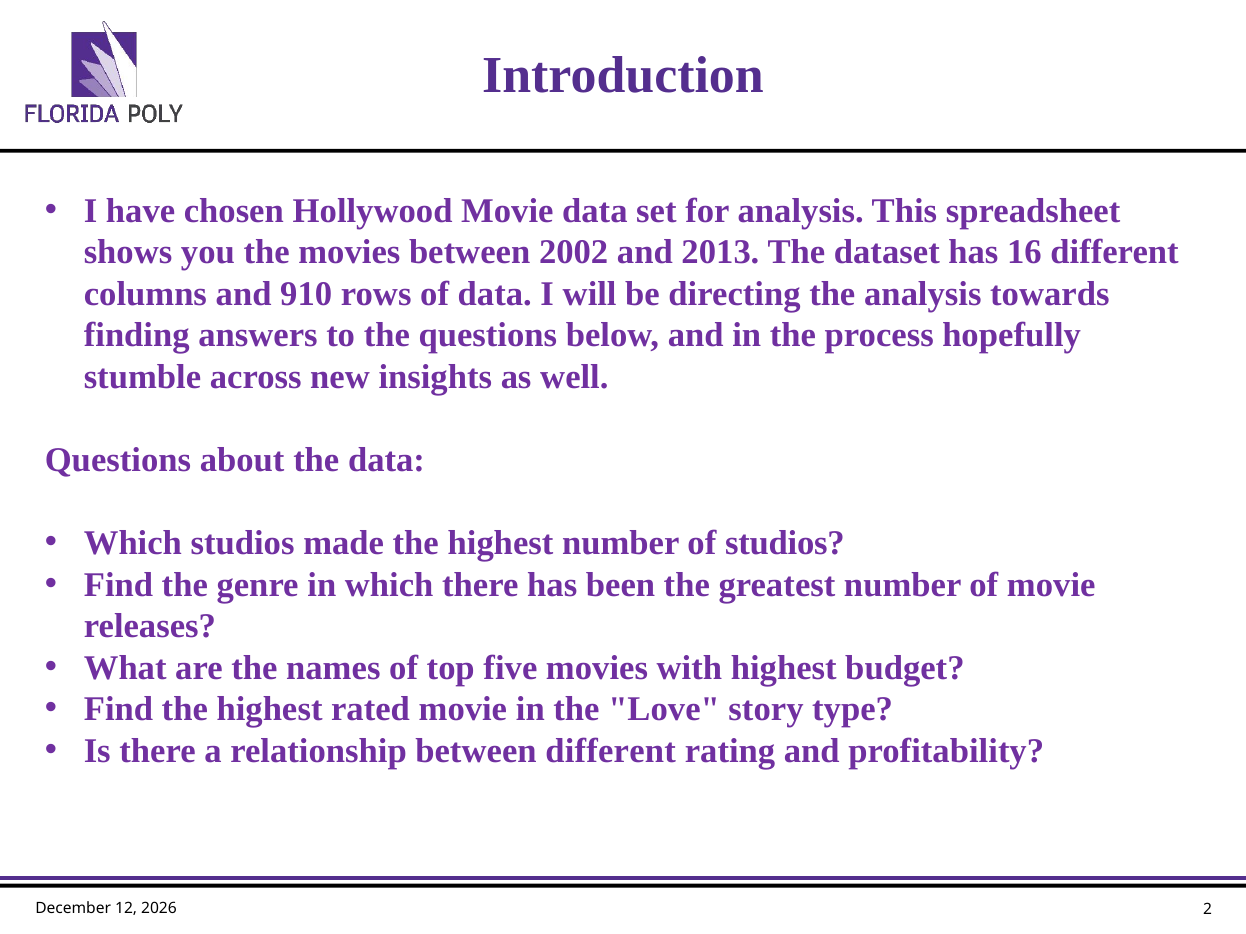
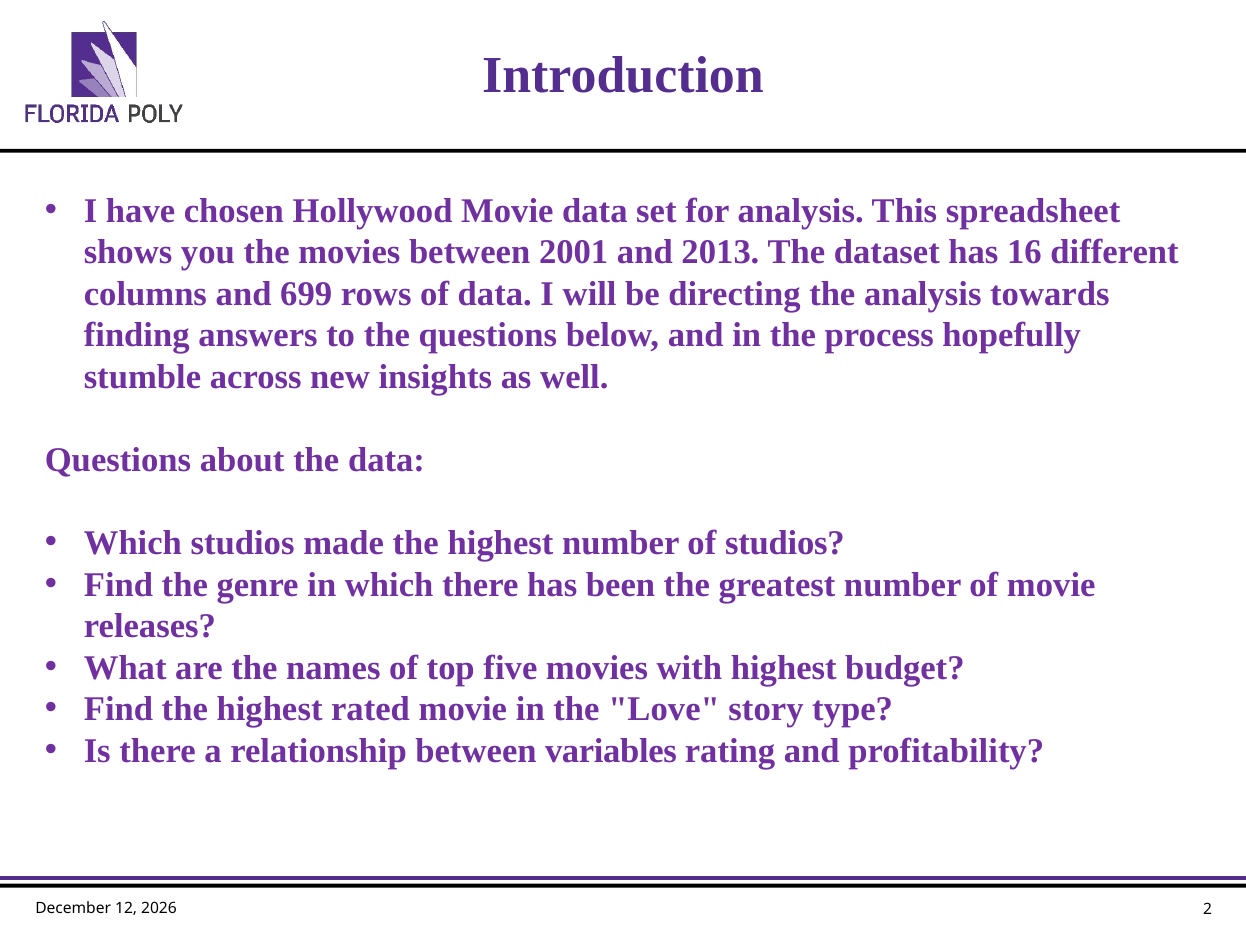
2002: 2002 -> 2001
910: 910 -> 699
between different: different -> variables
